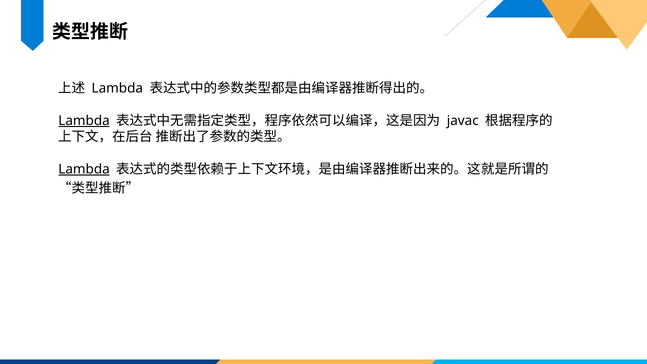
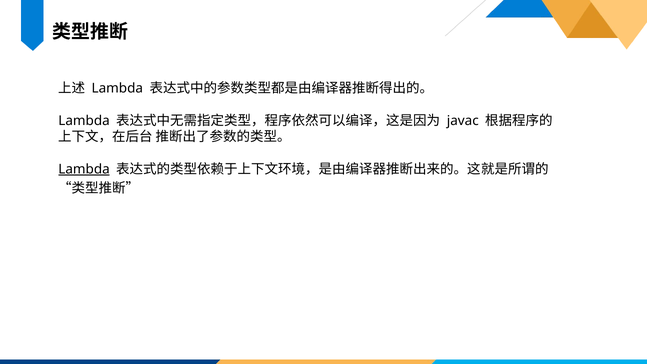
Lambda at (84, 121) underline: present -> none
